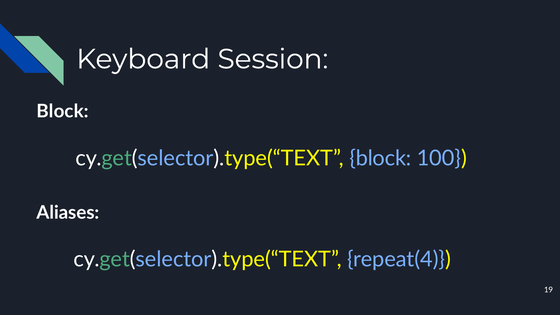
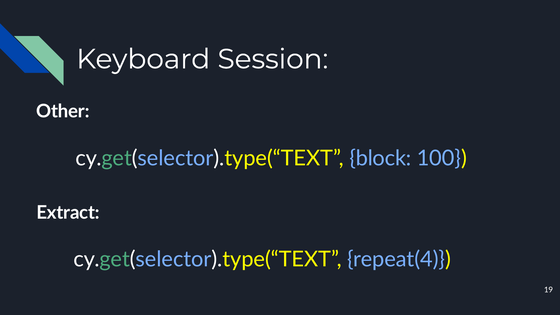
Block at (63, 111): Block -> Other
Aliases: Aliases -> Extract
